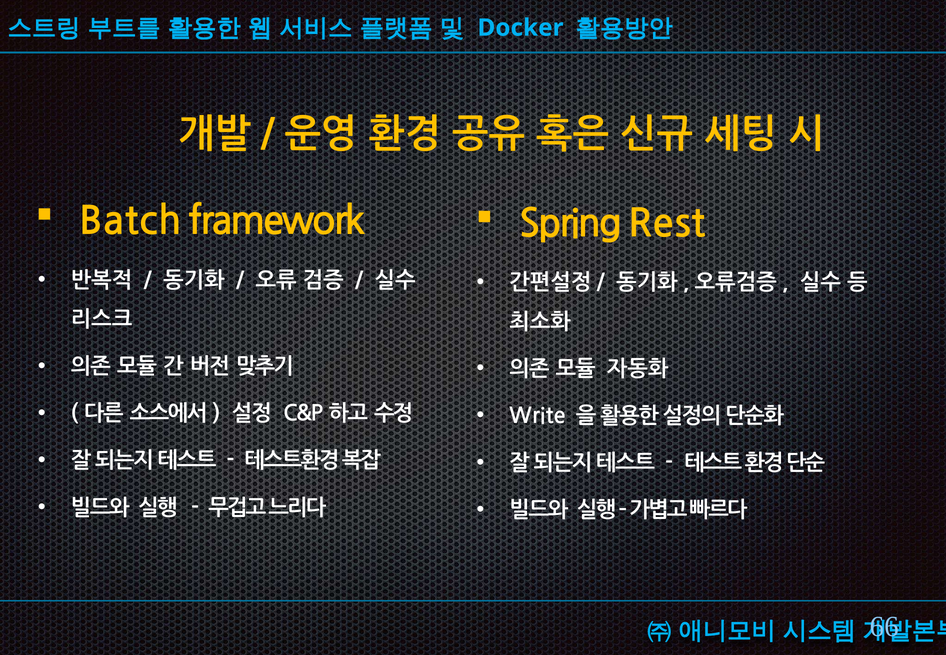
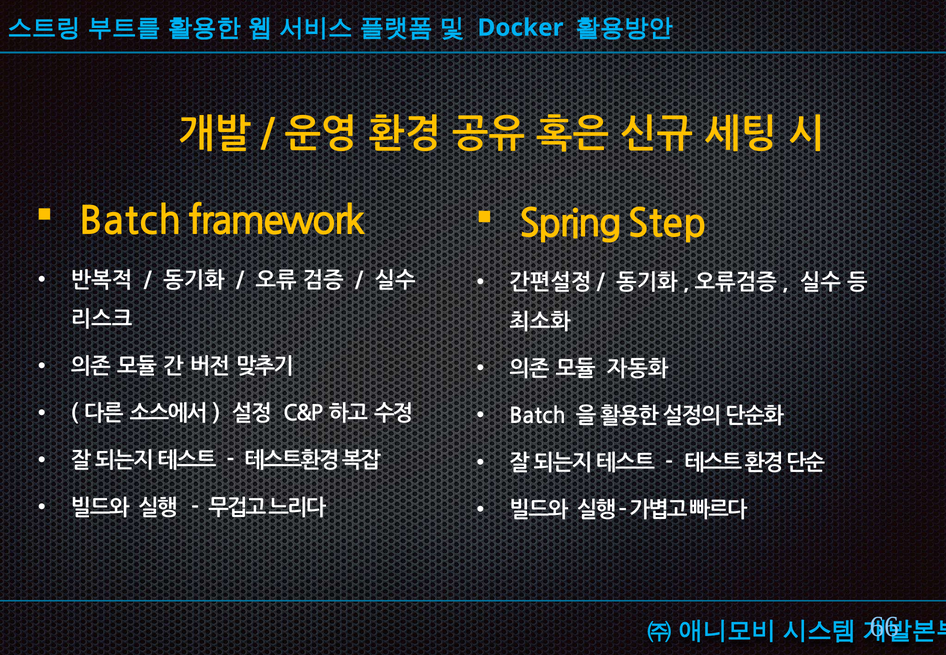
Rest: Rest -> Step
Write at (537, 416): Write -> Batch
